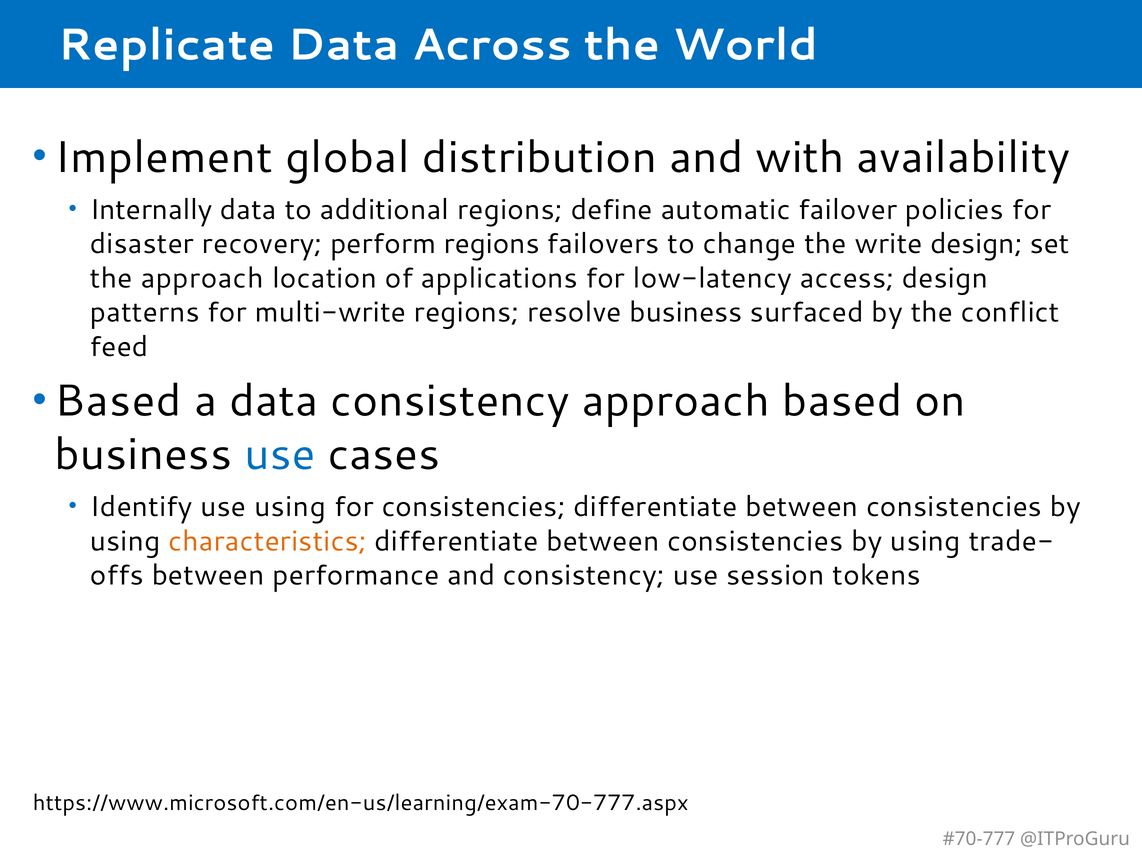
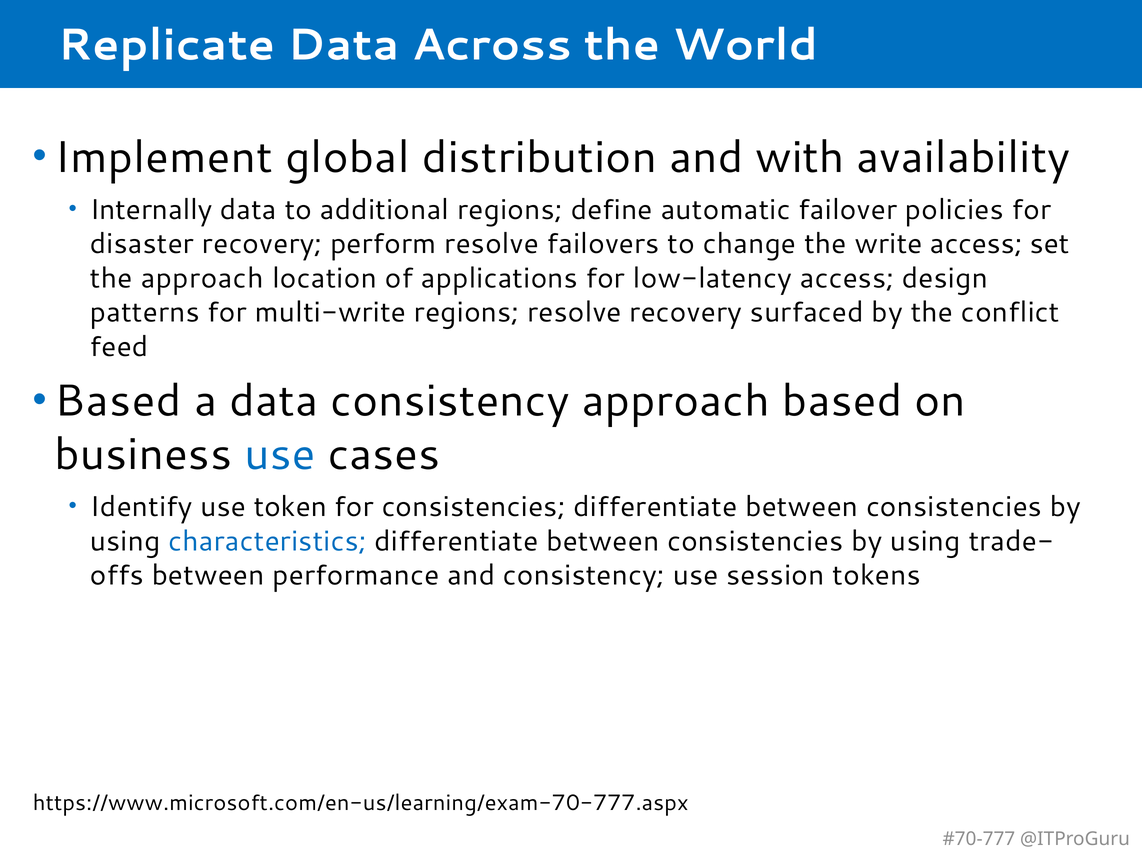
perform regions: regions -> resolve
write design: design -> access
resolve business: business -> recovery
use using: using -> token
characteristics colour: orange -> blue
